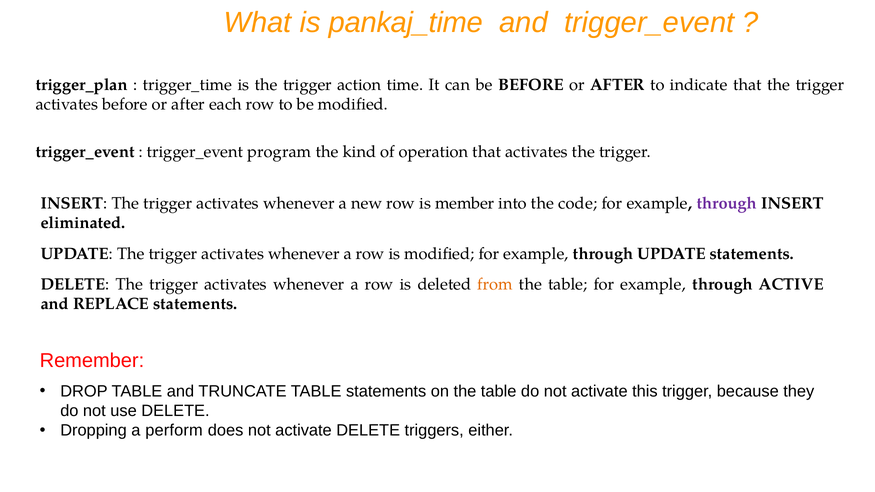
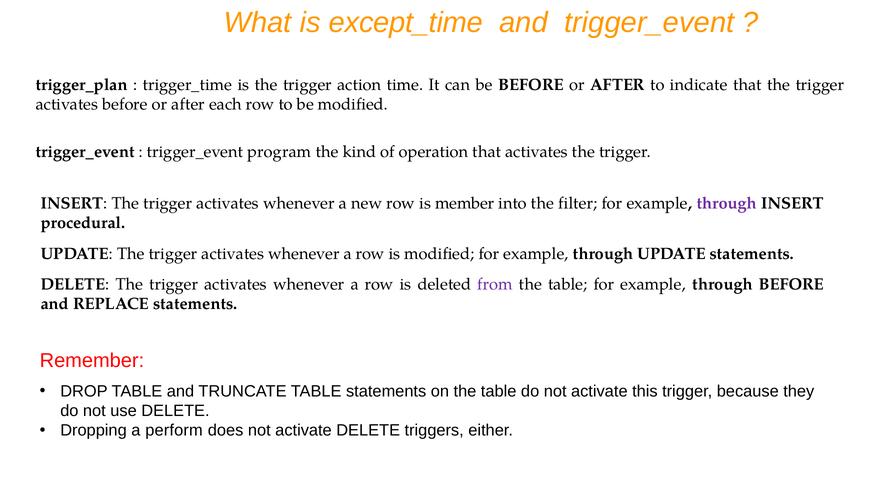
pankaj_time: pankaj_time -> except_time
code: code -> filter
eliminated: eliminated -> procedural
from colour: orange -> purple
through ACTIVE: ACTIVE -> BEFORE
